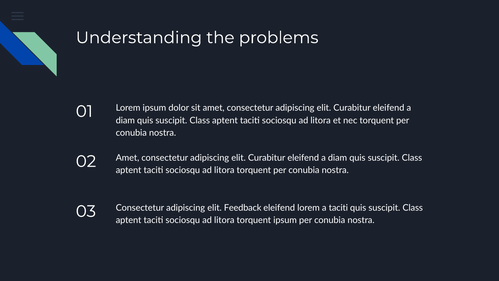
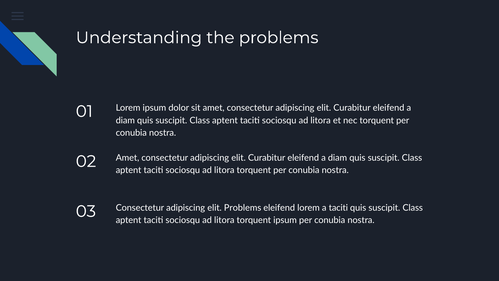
elit Feedback: Feedback -> Problems
